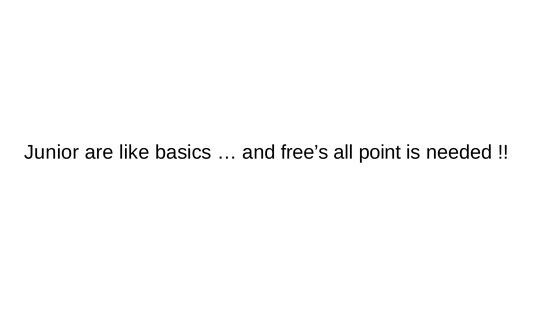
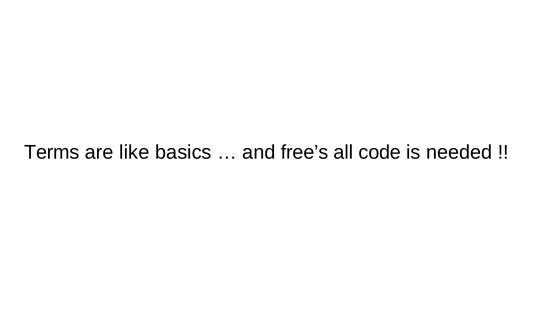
Junior: Junior -> Terms
point: point -> code
